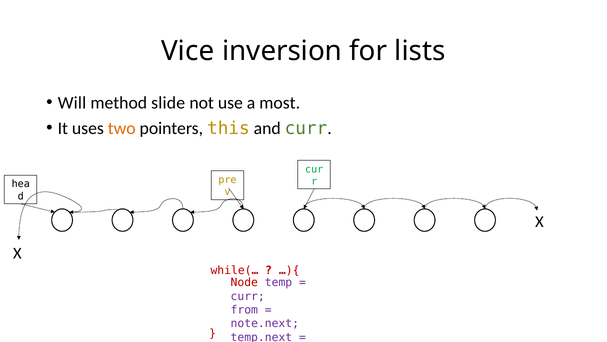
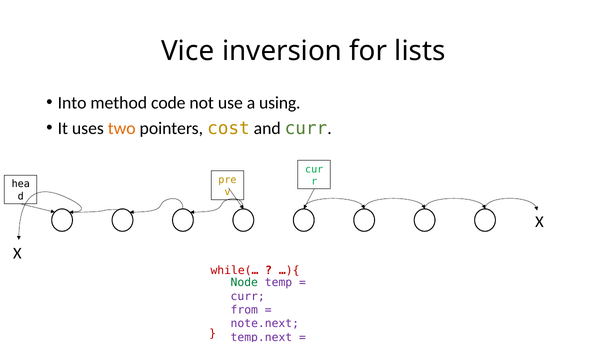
Will: Will -> Into
slide: slide -> code
most: most -> using
this: this -> cost
Node colour: red -> green
